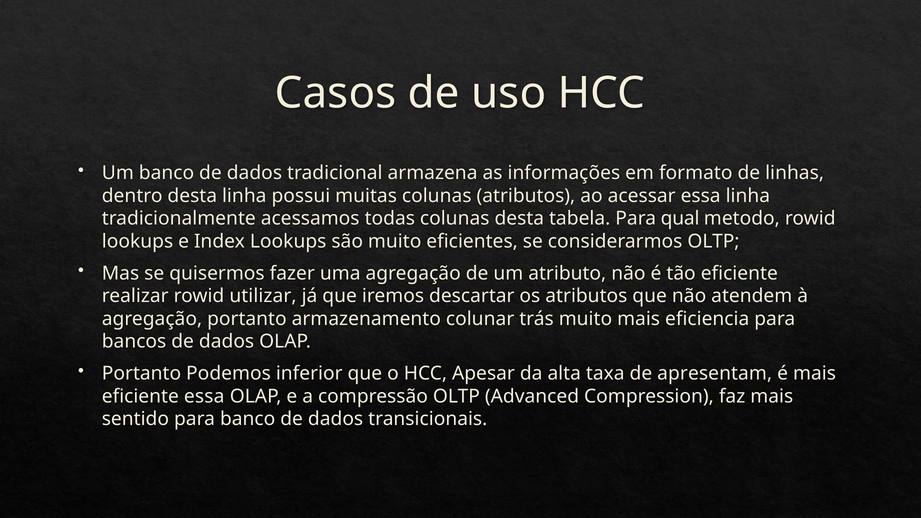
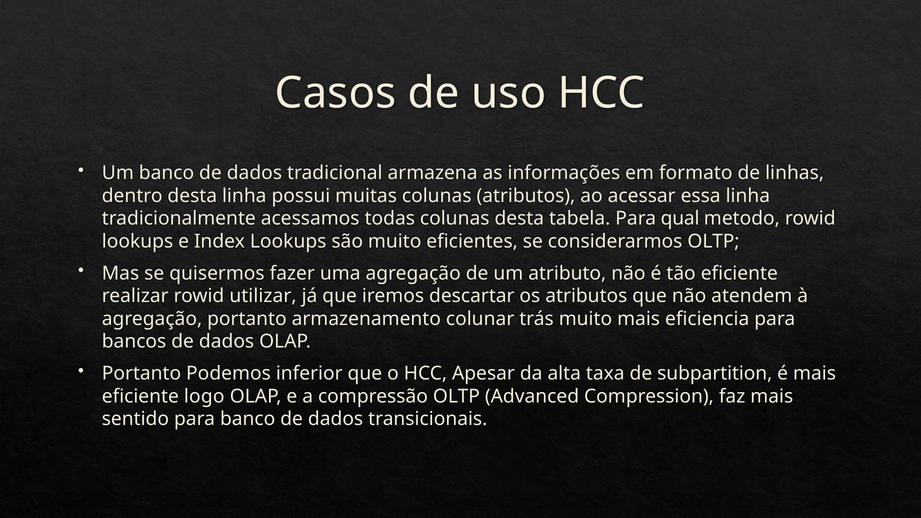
apresentam: apresentam -> subpartition
eficiente essa: essa -> logo
